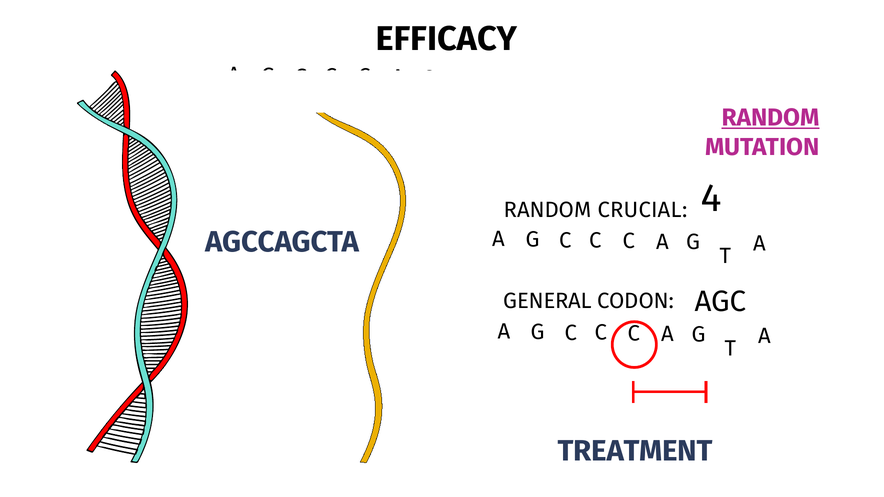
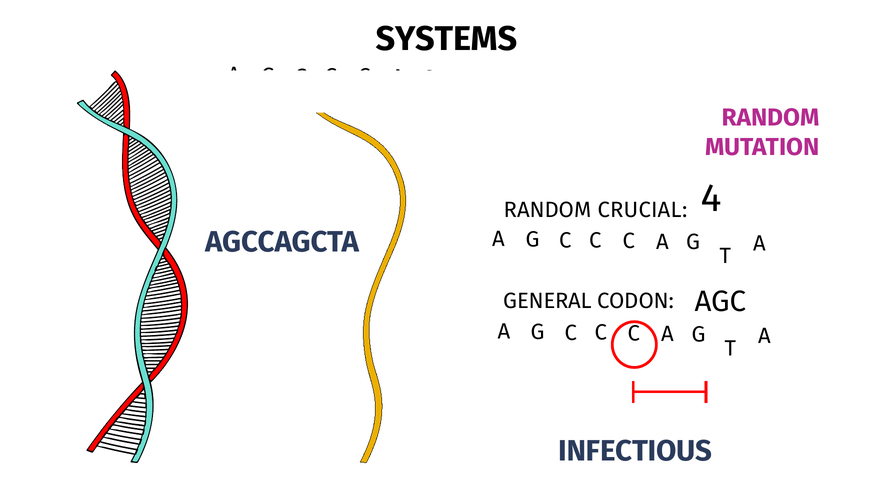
EFFICACY: EFFICACY -> SYSTEMS
RANDOM at (771, 118) underline: present -> none
TREATMENT: TREATMENT -> INFECTIOUS
